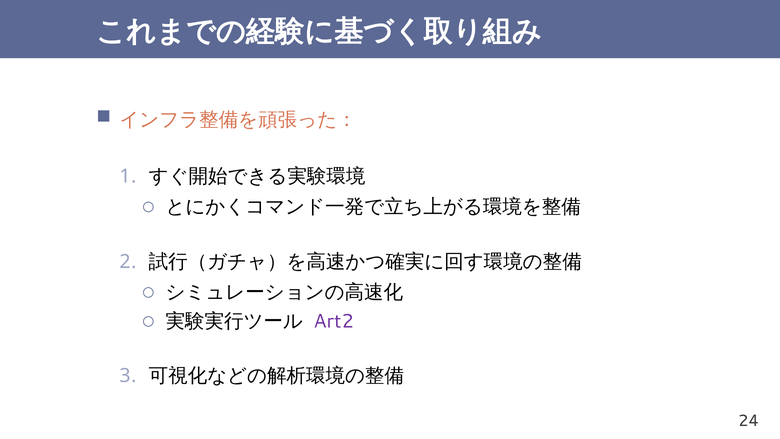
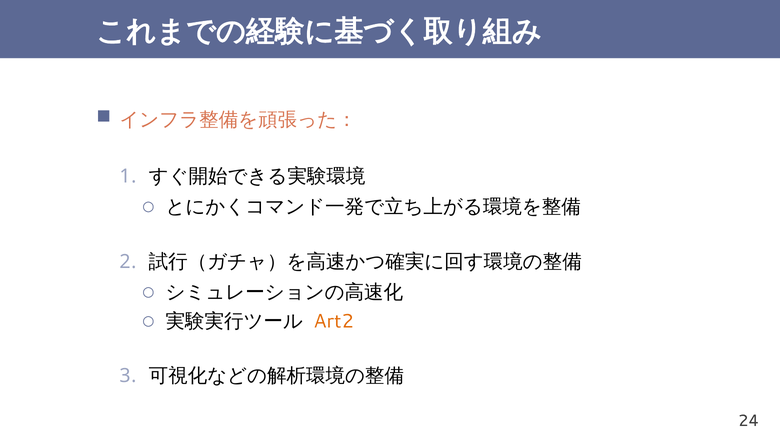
Art2 colour: purple -> orange
